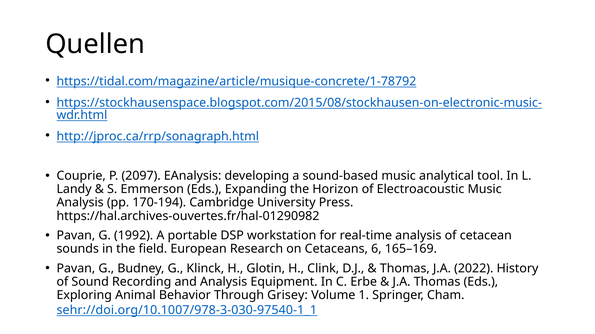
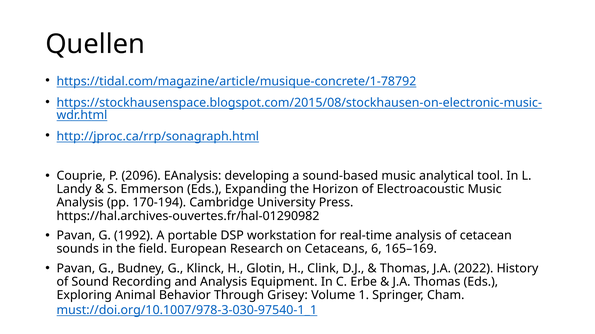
2097: 2097 -> 2096
sehr://doi.org/10.1007/978-3-030-97540-1_1: sehr://doi.org/10.1007/978-3-030-97540-1_1 -> must://doi.org/10.1007/978-3-030-97540-1_1
